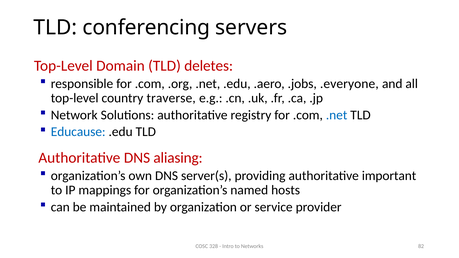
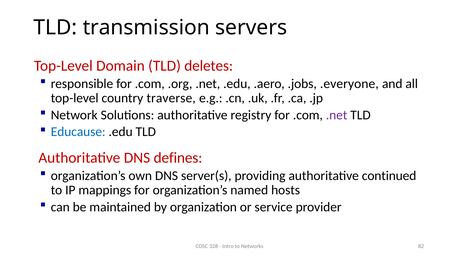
conferencing: conferencing -> transmission
.net at (337, 115) colour: blue -> purple
aliasing: aliasing -> defines
important: important -> continued
